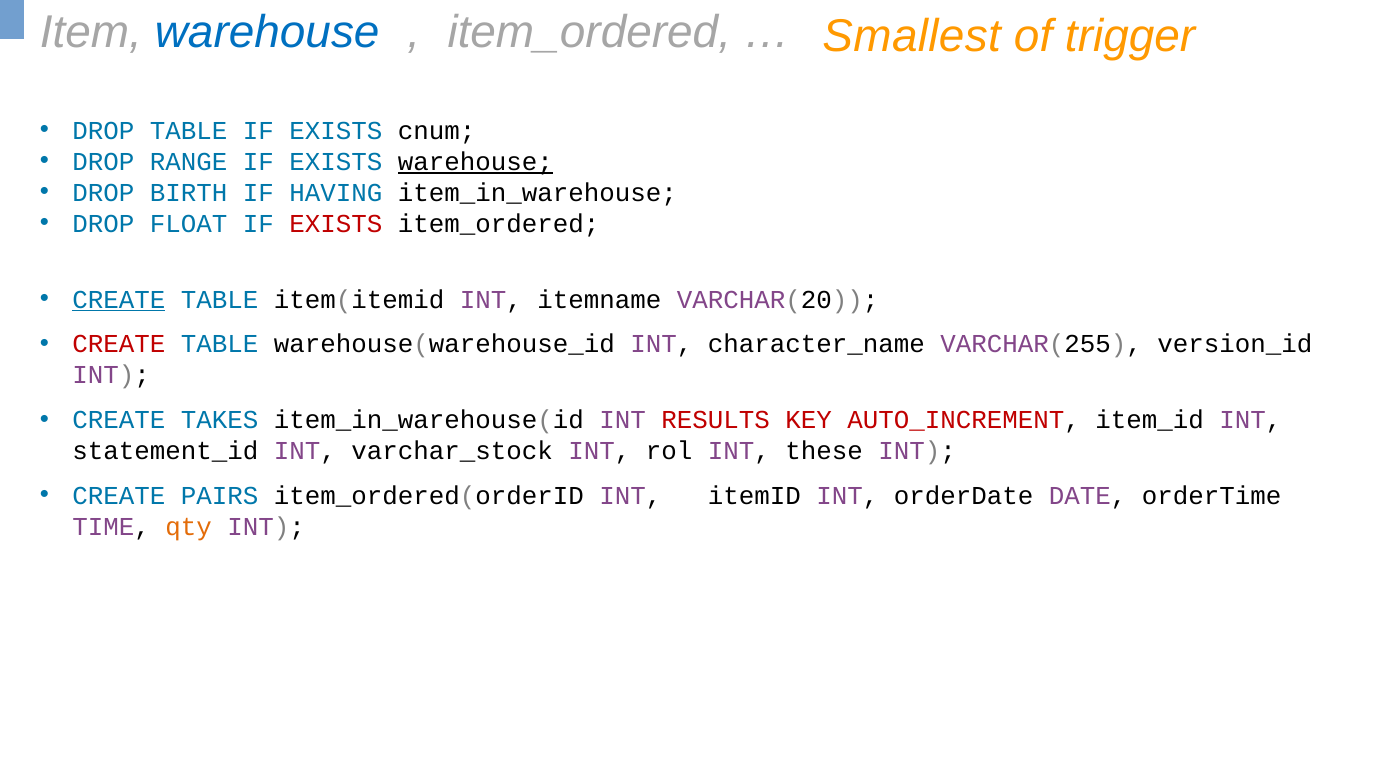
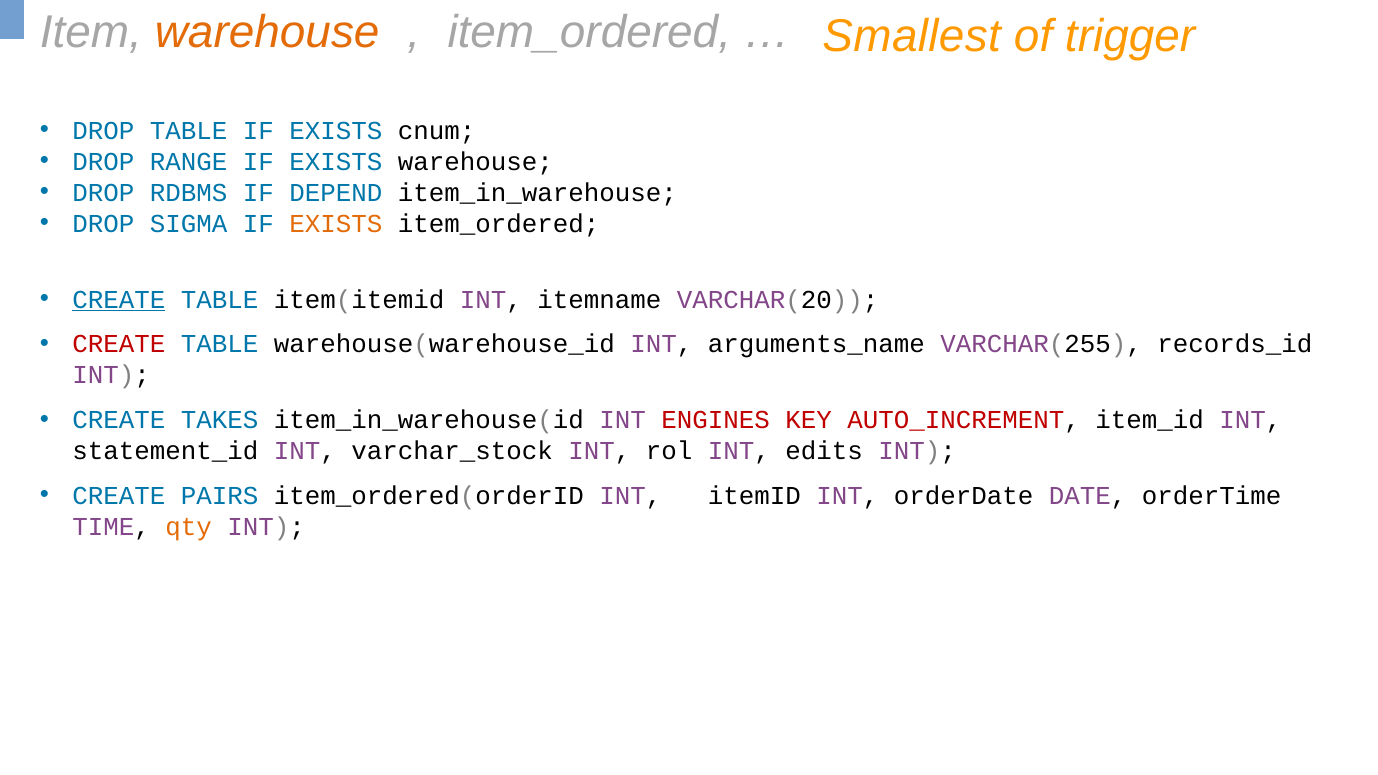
warehouse at (267, 33) colour: blue -> orange
warehouse at (475, 162) underline: present -> none
BIRTH: BIRTH -> RDBMS
HAVING: HAVING -> DEPEND
FLOAT: FLOAT -> SIGMA
EXISTS at (336, 224) colour: red -> orange
character_name: character_name -> arguments_name
version_id: version_id -> records_id
RESULTS: RESULTS -> ENGINES
these: these -> edits
